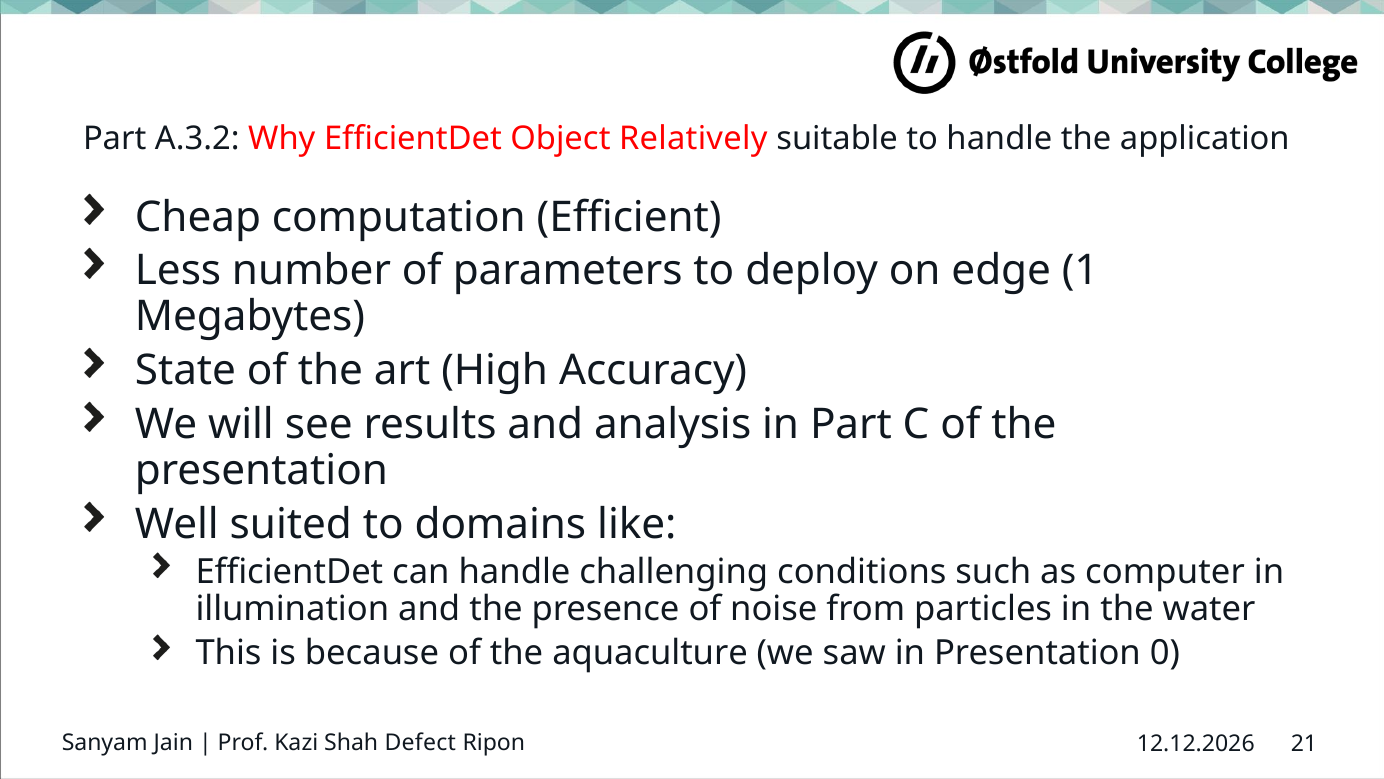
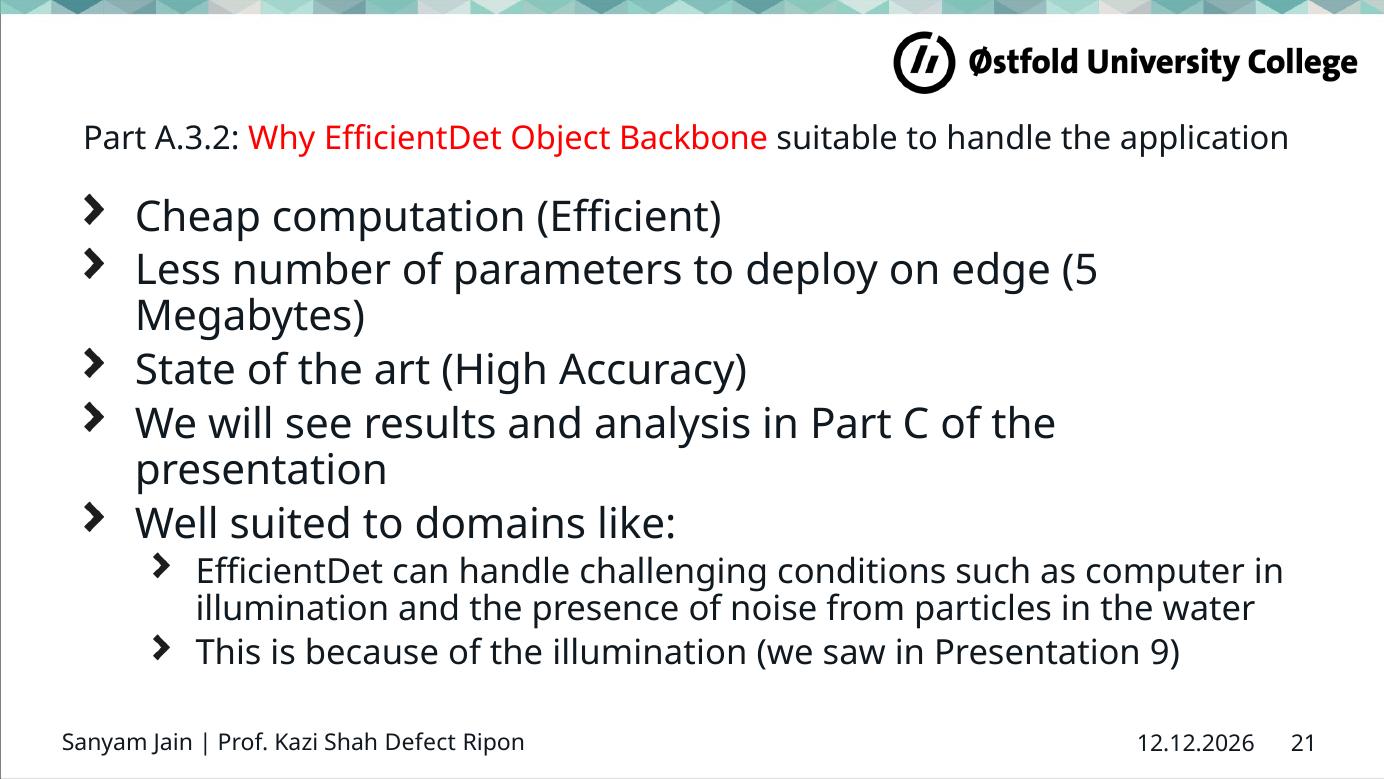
Relatively: Relatively -> Backbone
1: 1 -> 5
the aquaculture: aquaculture -> illumination
0: 0 -> 9
